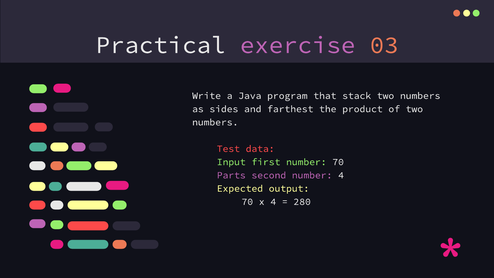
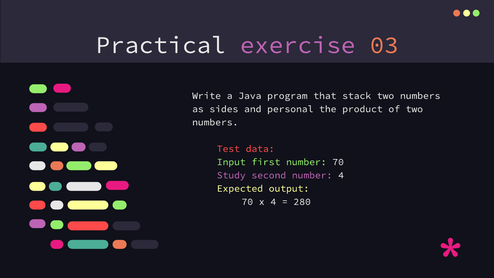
farthest: farthest -> personal
Parts: Parts -> Study
